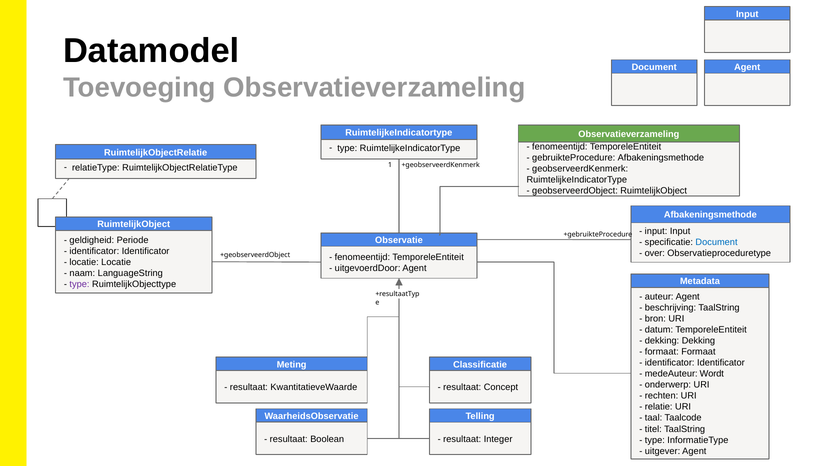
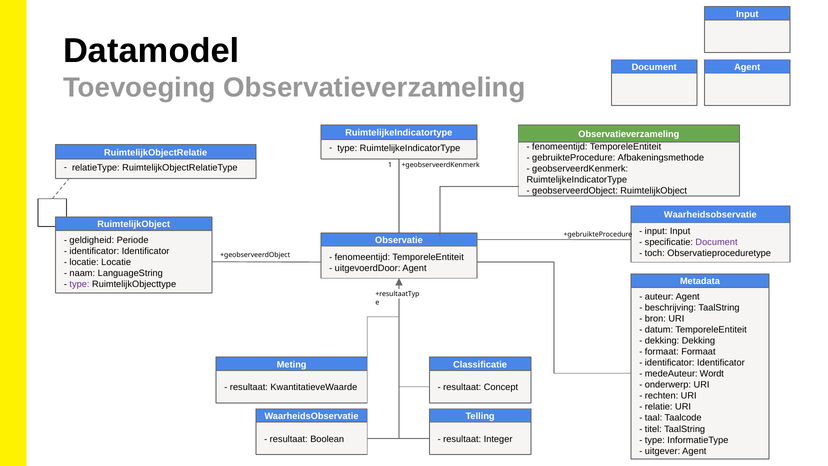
Afbakeningsmethode at (710, 215): Afbakeningsmethode -> Waarheidsobservatie
Document at (717, 242) colour: blue -> purple
over: over -> toch
